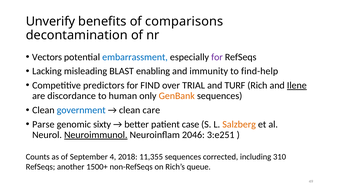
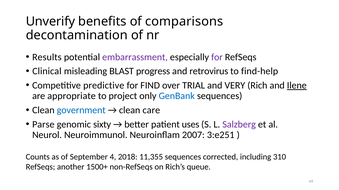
Vectors: Vectors -> Results
embarrassment colour: blue -> purple
Lacking: Lacking -> Clinical
enabling: enabling -> progress
immunity: immunity -> retrovirus
predictors: predictors -> predictive
TURF: TURF -> VERY
discordance: discordance -> appropriate
human: human -> project
GenBank colour: orange -> blue
case: case -> uses
Salzberg colour: orange -> purple
Neuroimmunol underline: present -> none
2046: 2046 -> 2007
